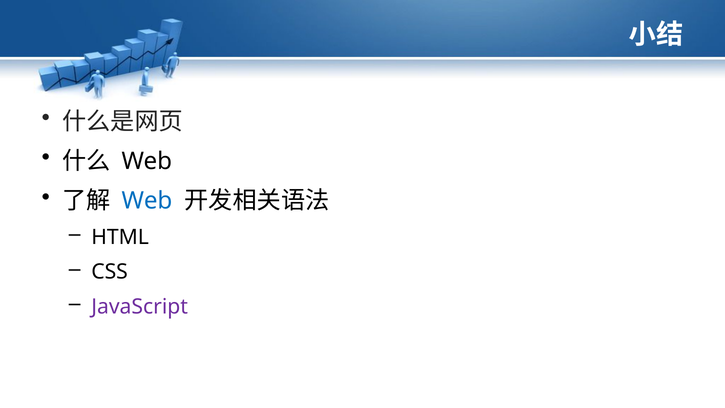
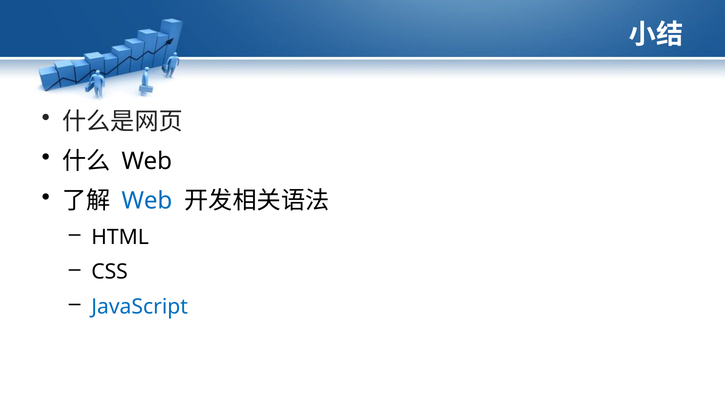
JavaScript colour: purple -> blue
